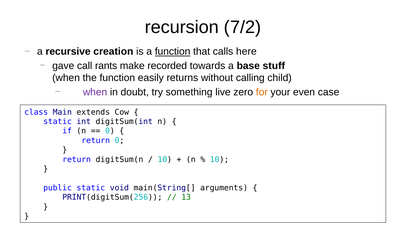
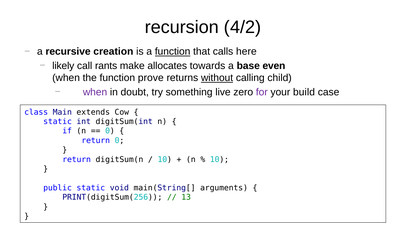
7/2: 7/2 -> 4/2
gave: gave -> likely
recorded: recorded -> allocates
stuff: stuff -> even
easily: easily -> prove
without underline: none -> present
for colour: orange -> purple
even: even -> build
